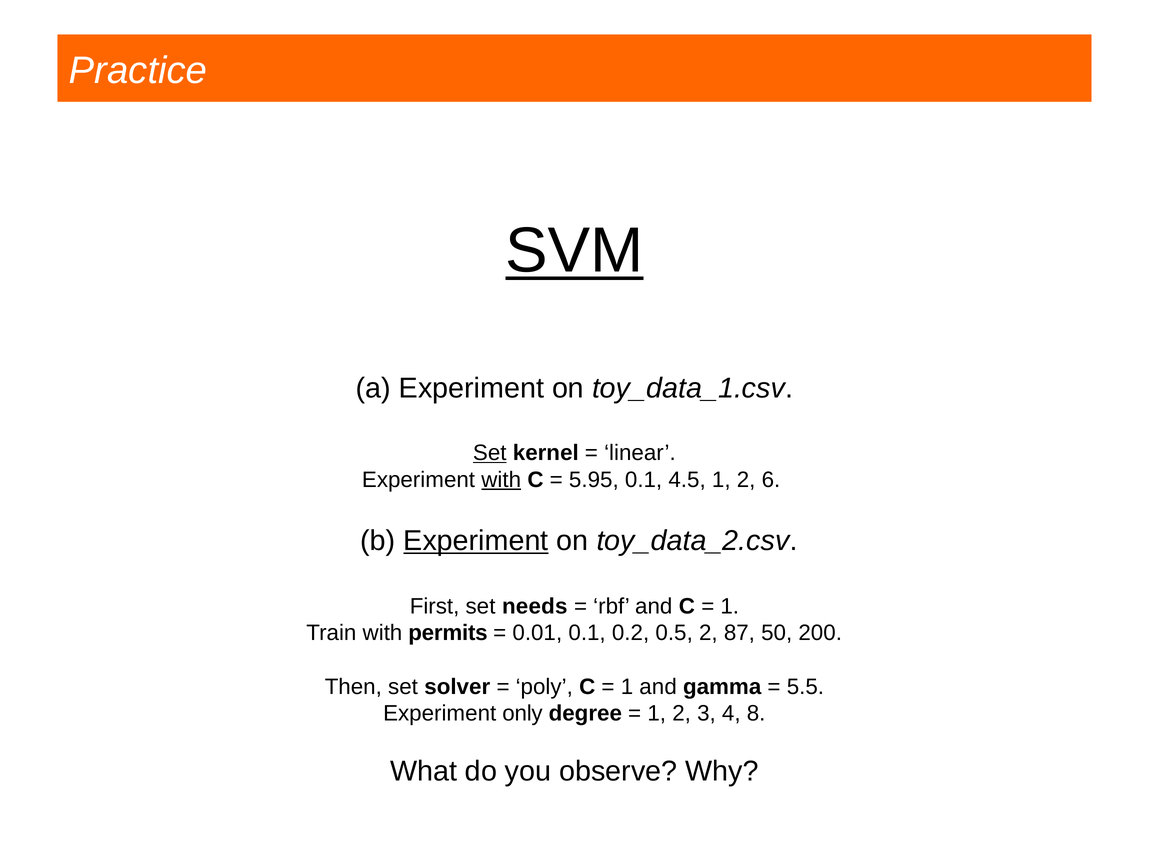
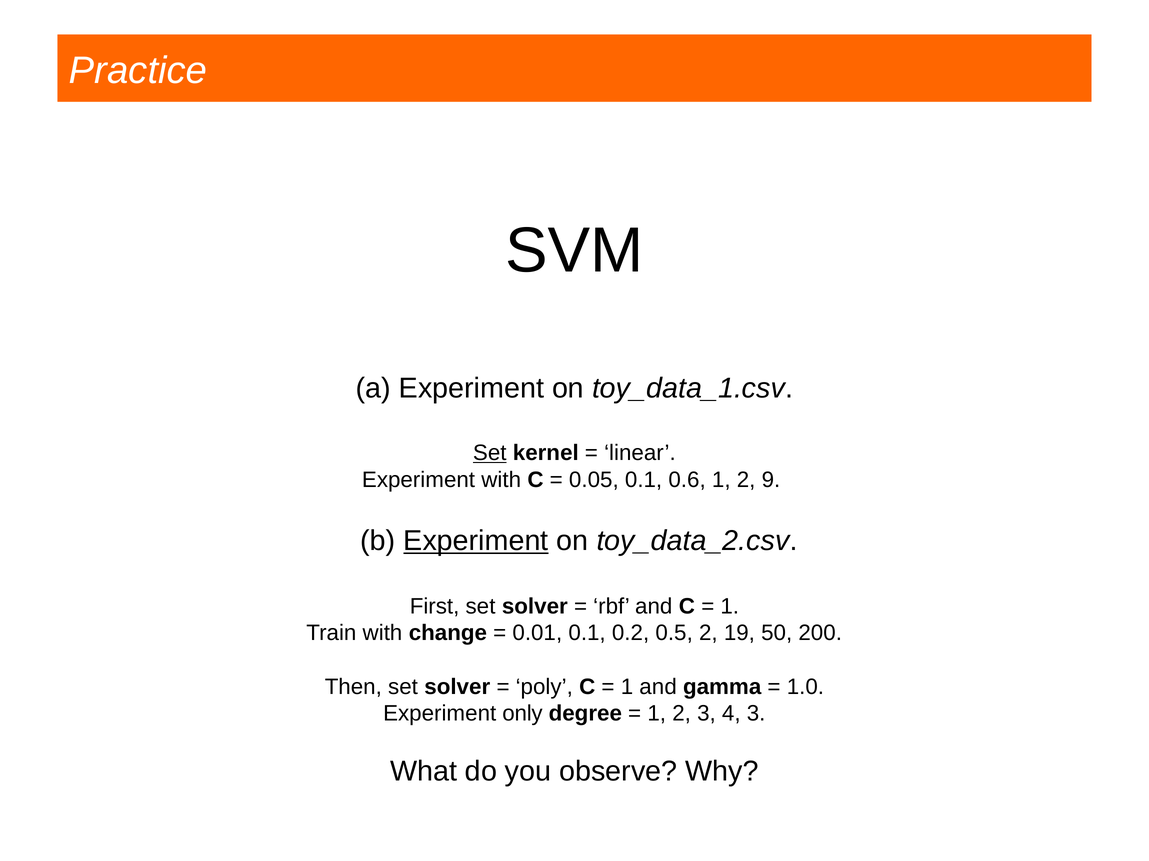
SVM underline: present -> none
with at (501, 480) underline: present -> none
5.95: 5.95 -> 0.05
4.5: 4.5 -> 0.6
6: 6 -> 9
First set needs: needs -> solver
permits: permits -> change
87: 87 -> 19
5.5: 5.5 -> 1.0
4 8: 8 -> 3
